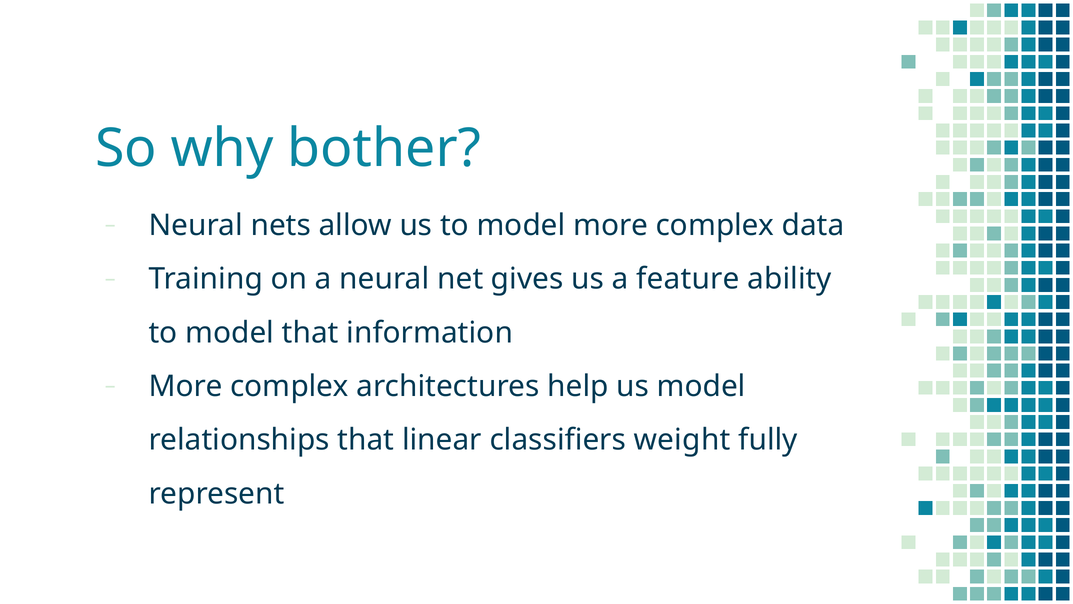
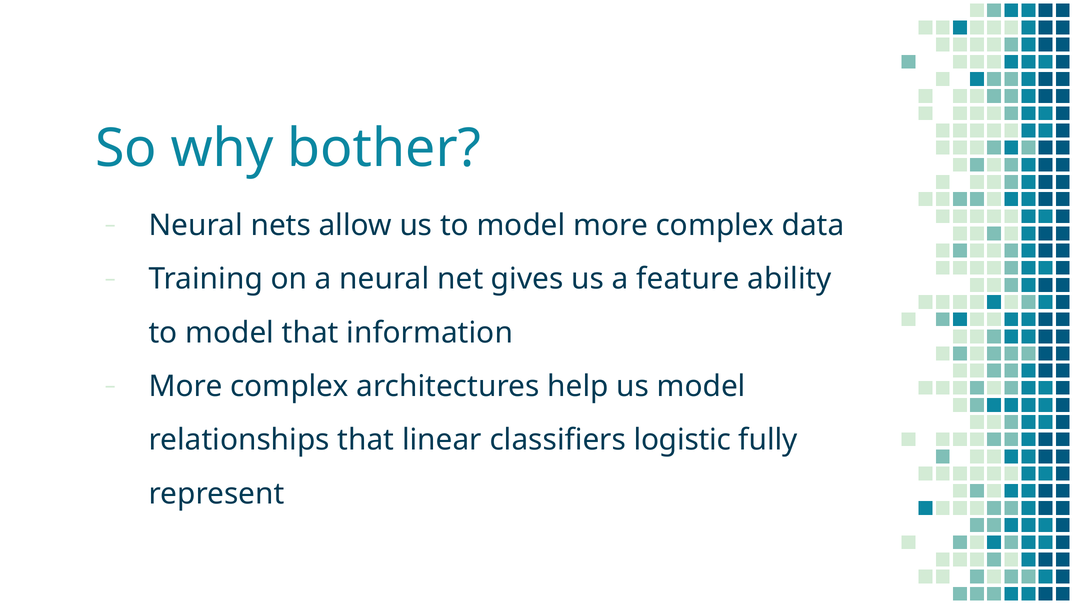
weight: weight -> logistic
